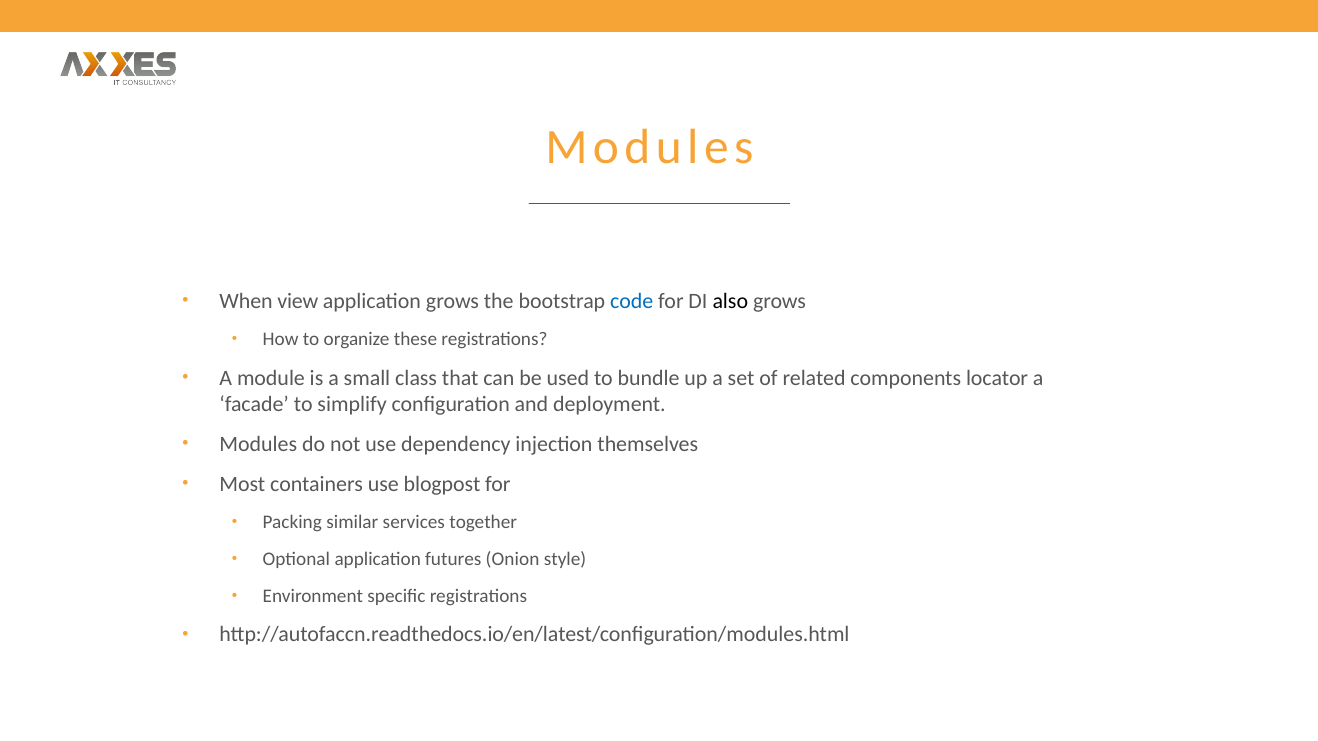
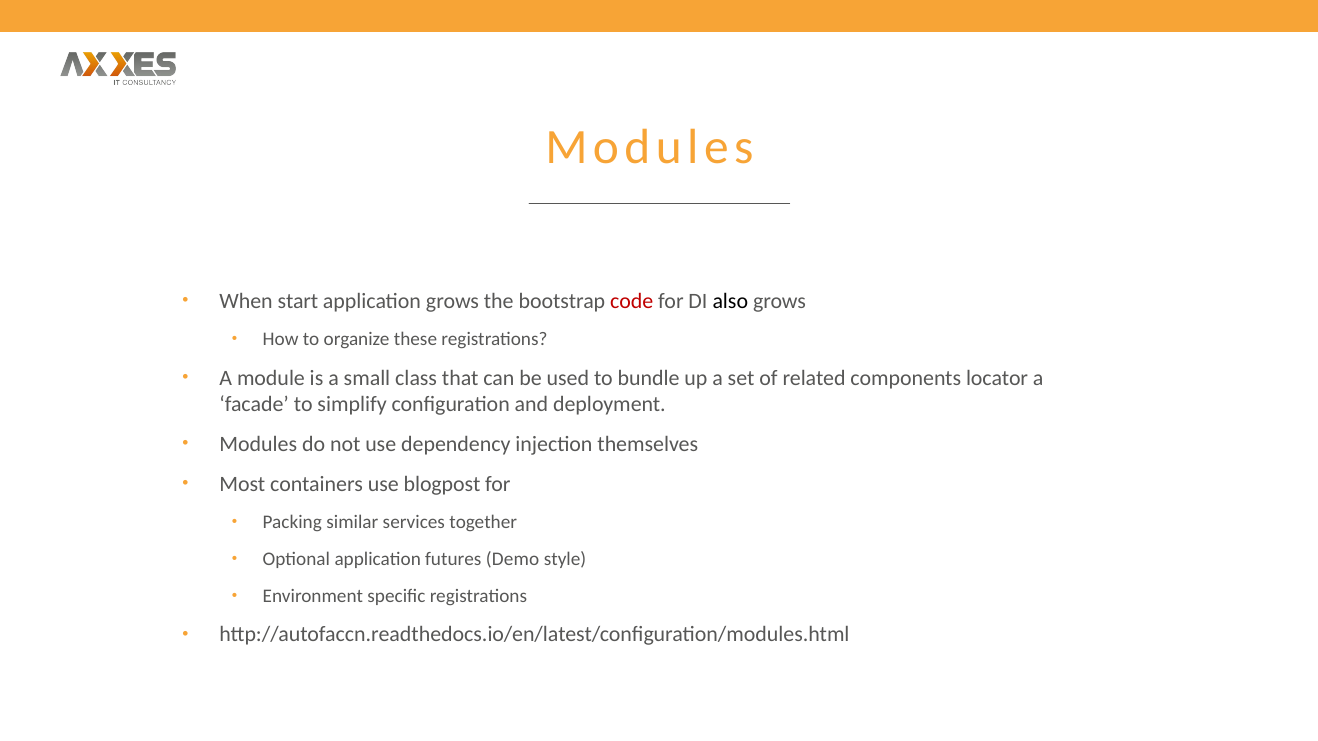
view: view -> start
code colour: blue -> red
Onion: Onion -> Demo
